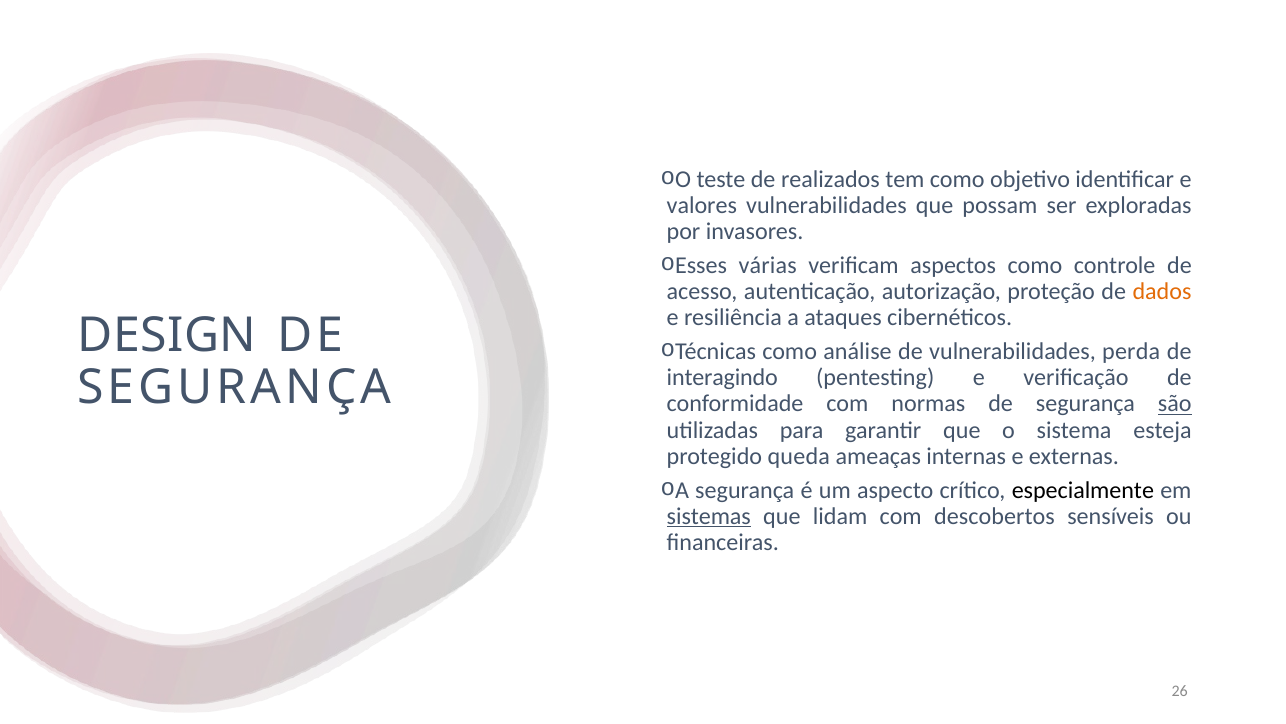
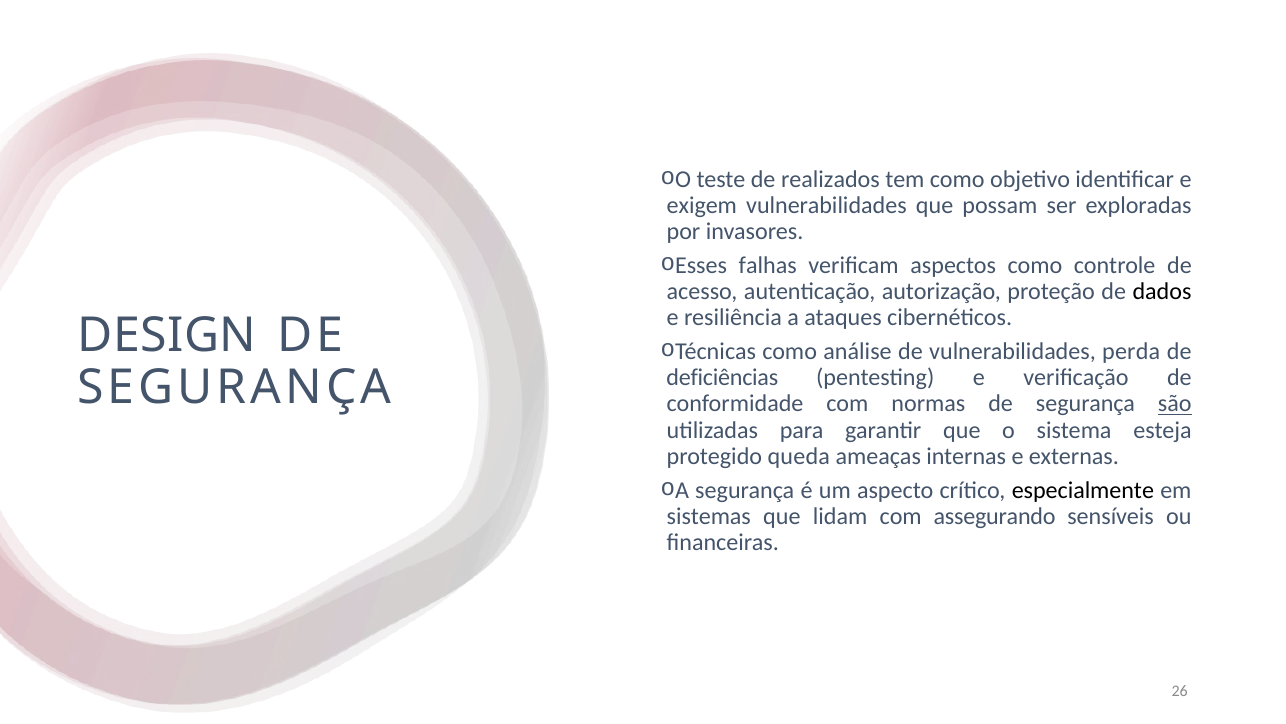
valores: valores -> exigem
várias: várias -> falhas
dados colour: orange -> black
interagindo: interagindo -> deficiências
sistemas underline: present -> none
descobertos: descobertos -> assegurando
